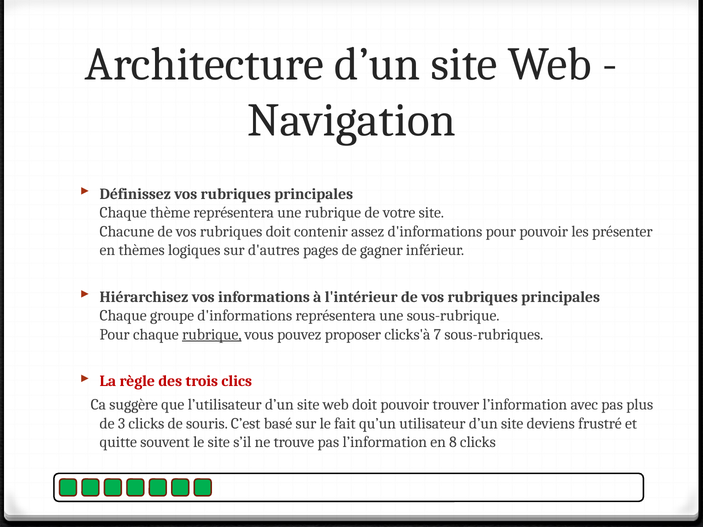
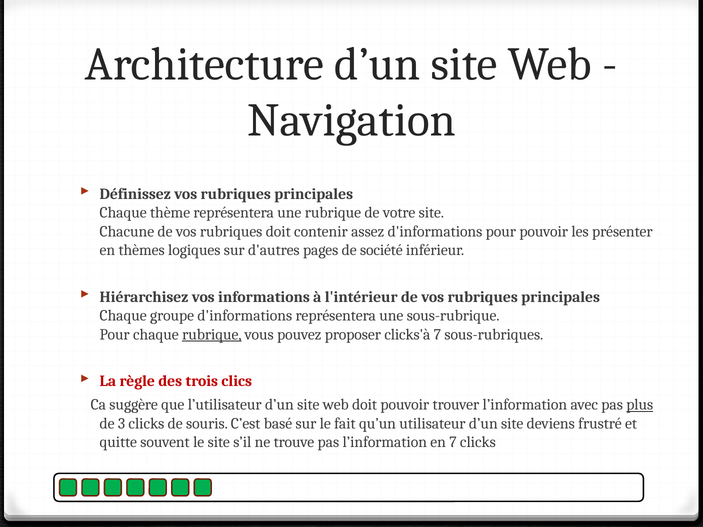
gagner: gagner -> société
plus underline: none -> present
en 8: 8 -> 7
